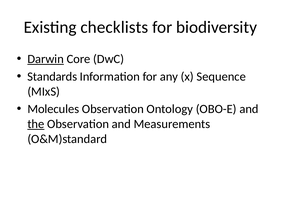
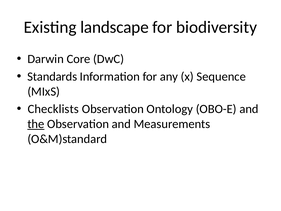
checklists: checklists -> landscape
Darwin underline: present -> none
Molecules: Molecules -> Checklists
